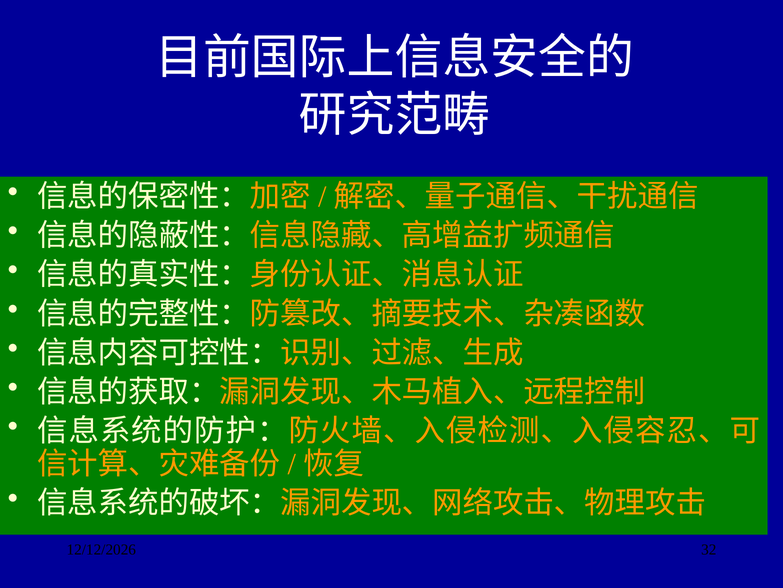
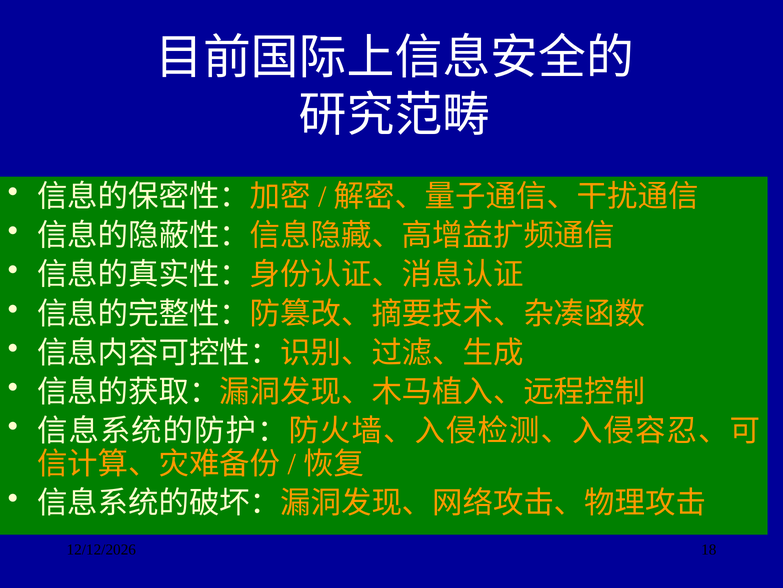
32: 32 -> 18
